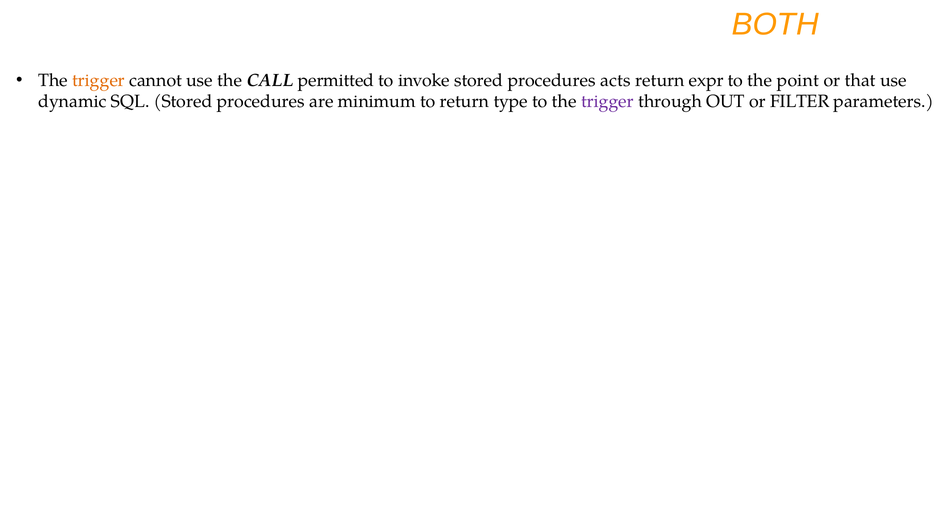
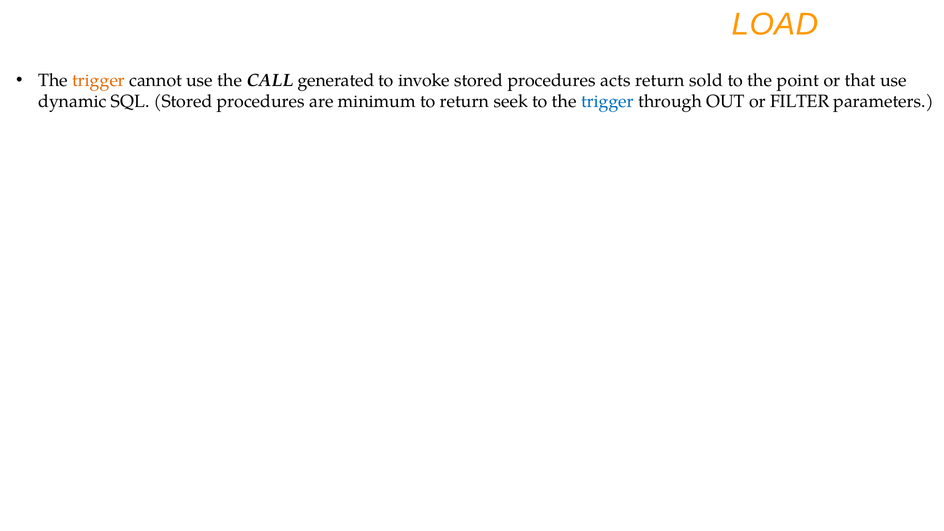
BOTH: BOTH -> LOAD
permitted: permitted -> generated
expr: expr -> sold
type: type -> seek
trigger at (607, 101) colour: purple -> blue
